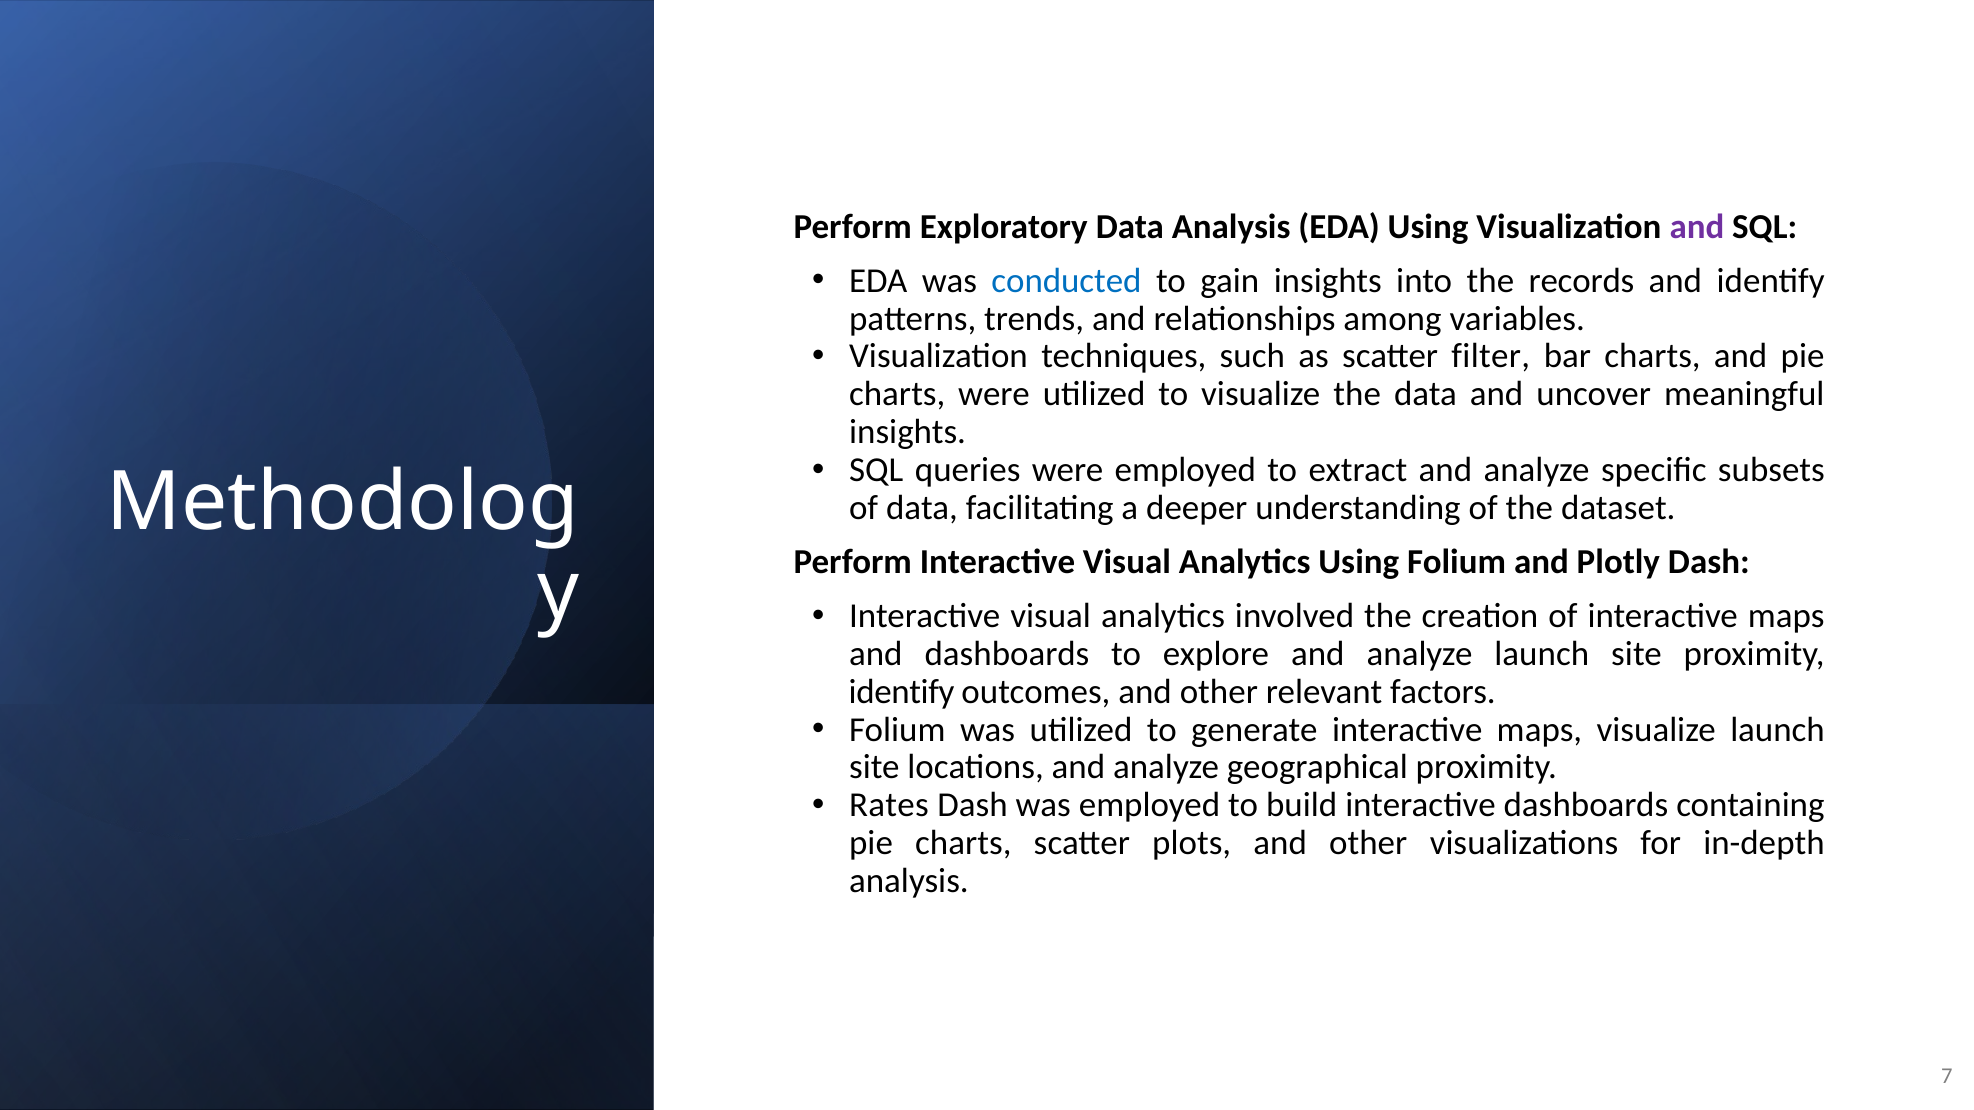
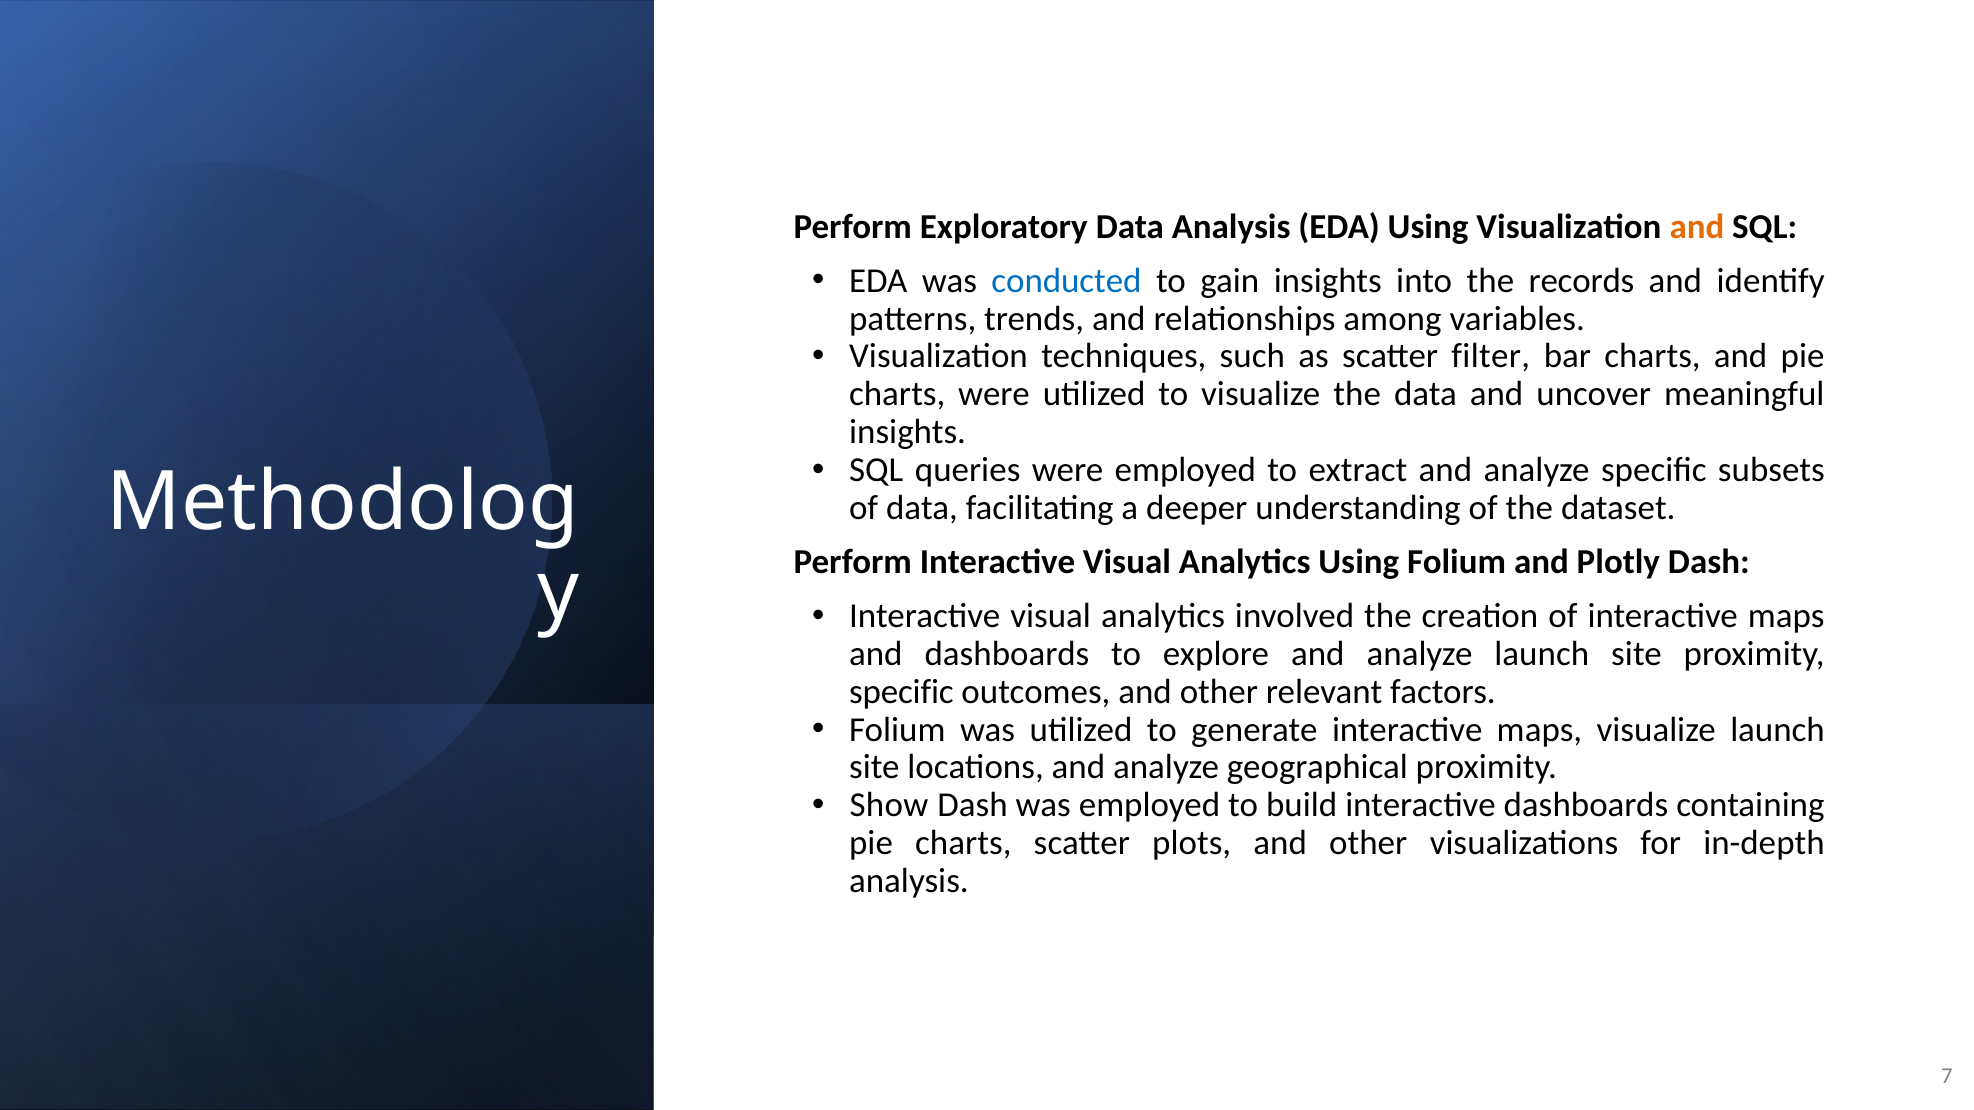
and at (1697, 227) colour: purple -> orange
identify at (902, 692): identify -> specific
Rates: Rates -> Show
